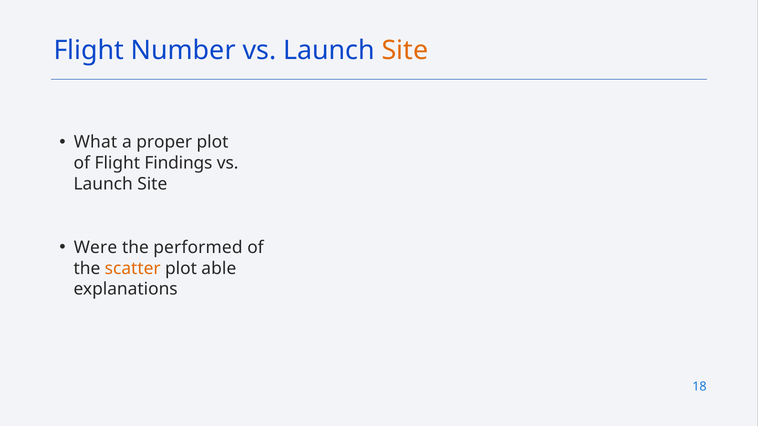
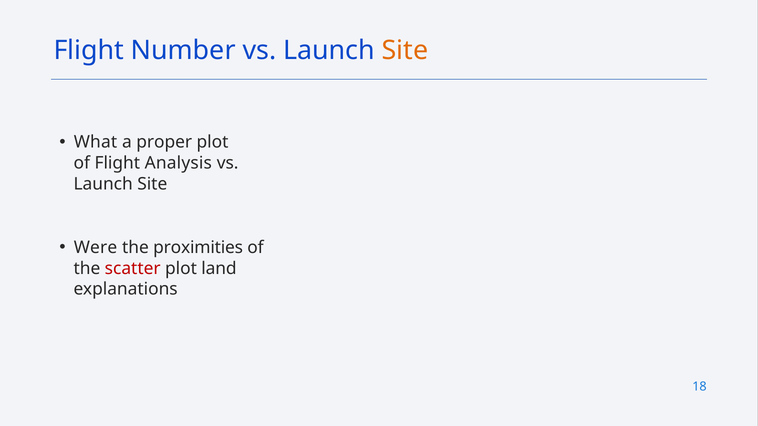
Findings: Findings -> Analysis
performed: performed -> proximities
scatter colour: orange -> red
able: able -> land
